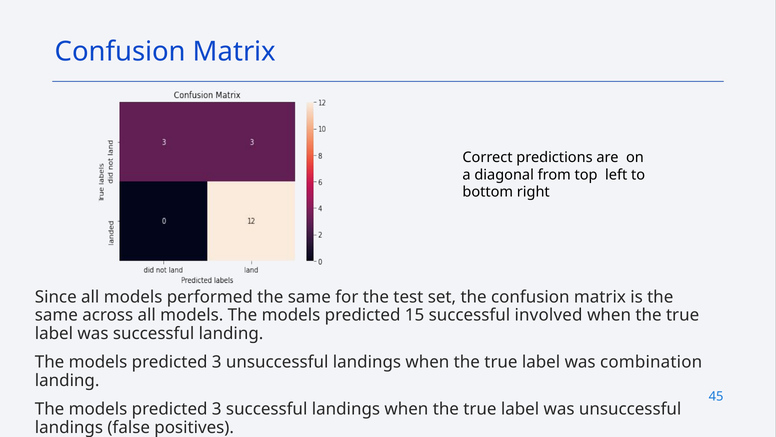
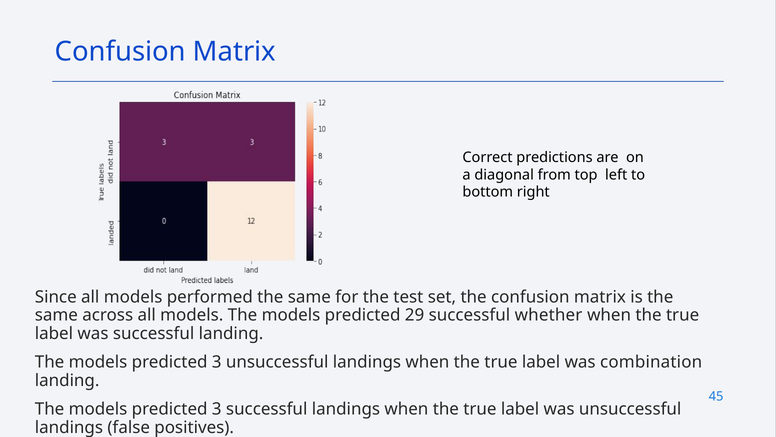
15: 15 -> 29
involved: involved -> whether
